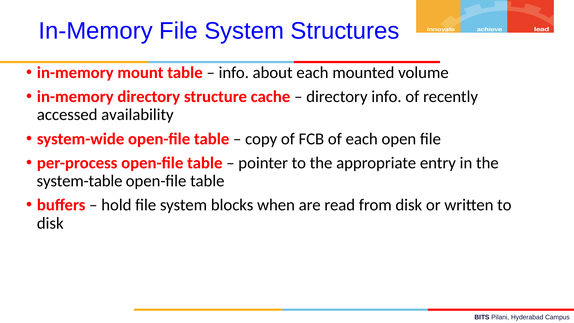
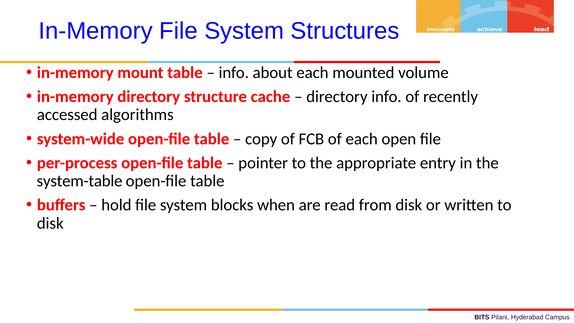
availability: availability -> algorithms
